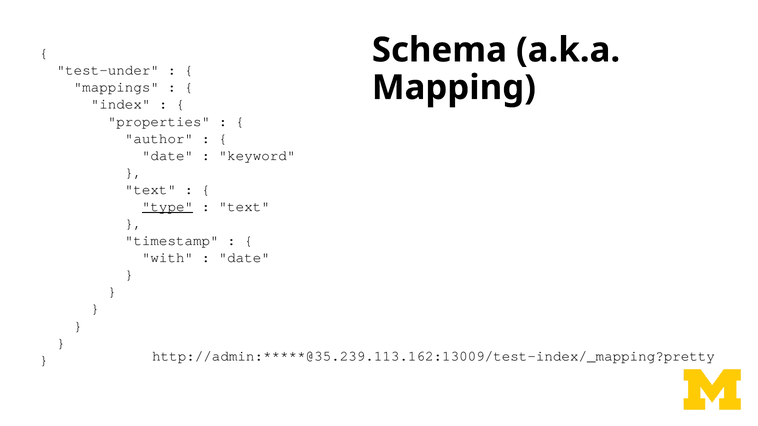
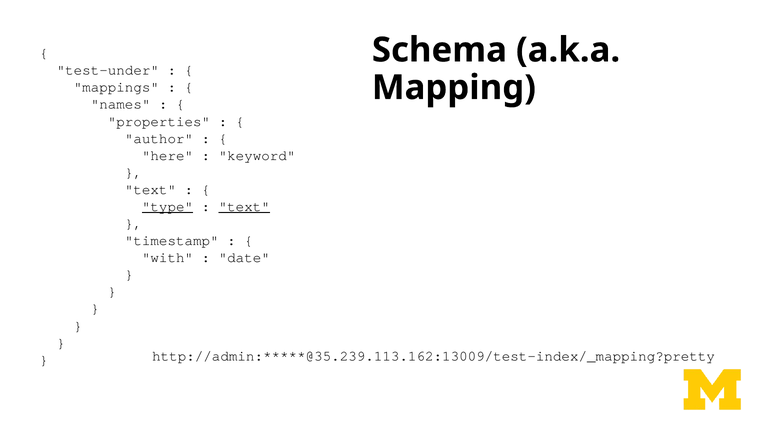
index: index -> names
date at (168, 156): date -> here
text at (244, 207) underline: none -> present
